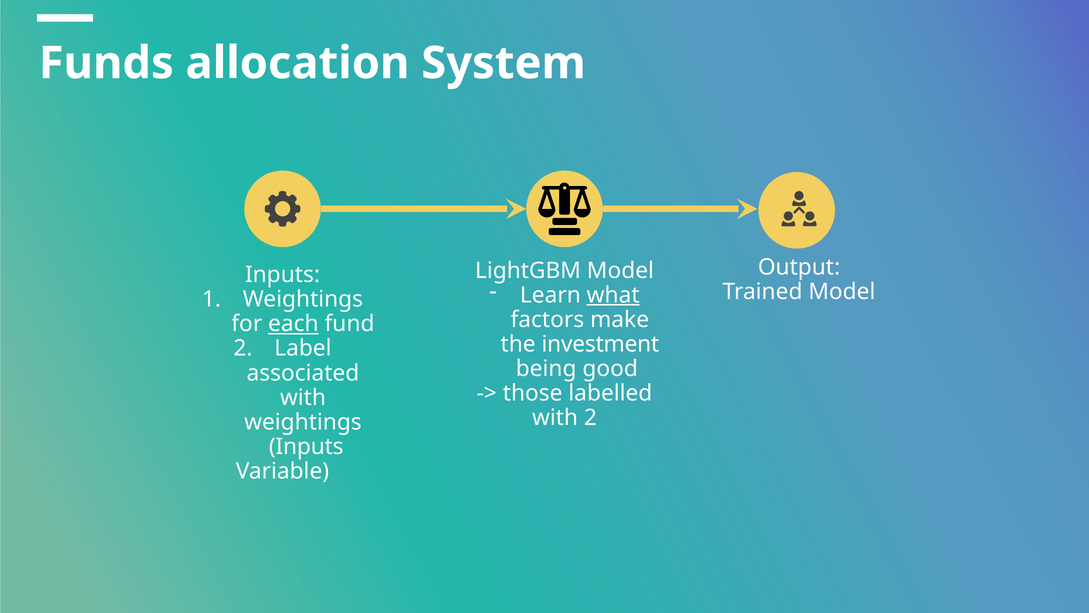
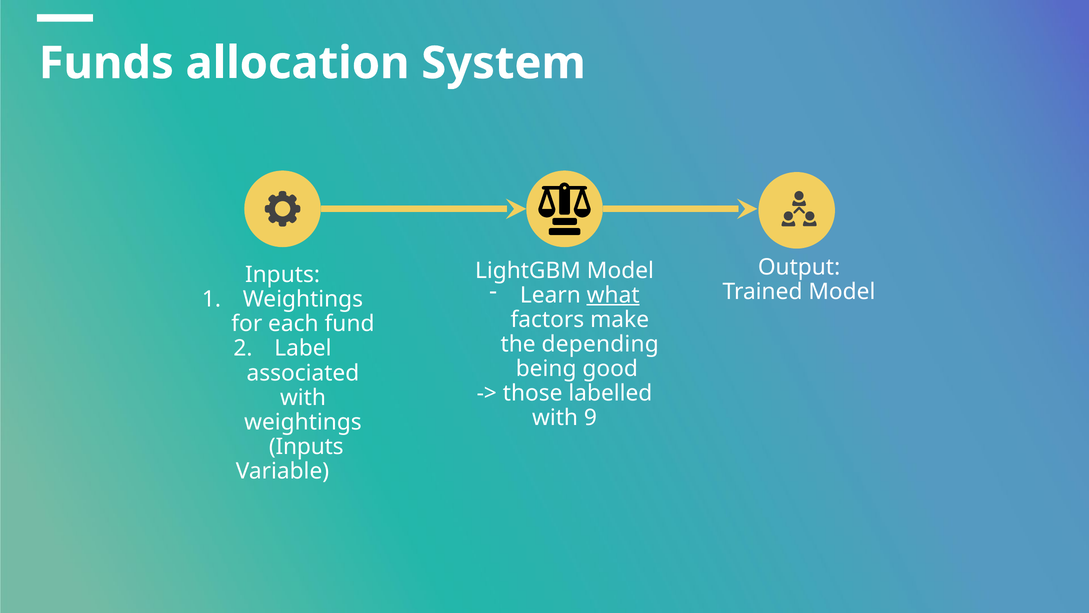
each underline: present -> none
investment: investment -> depending
with 2: 2 -> 9
